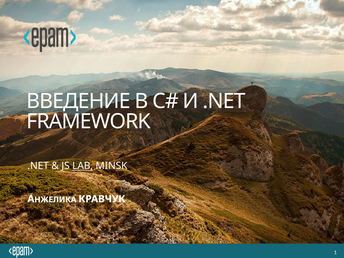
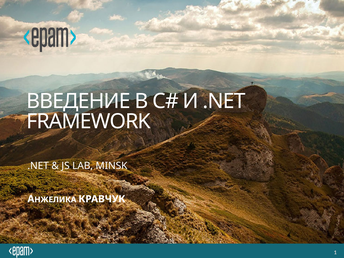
LAB underline: present -> none
